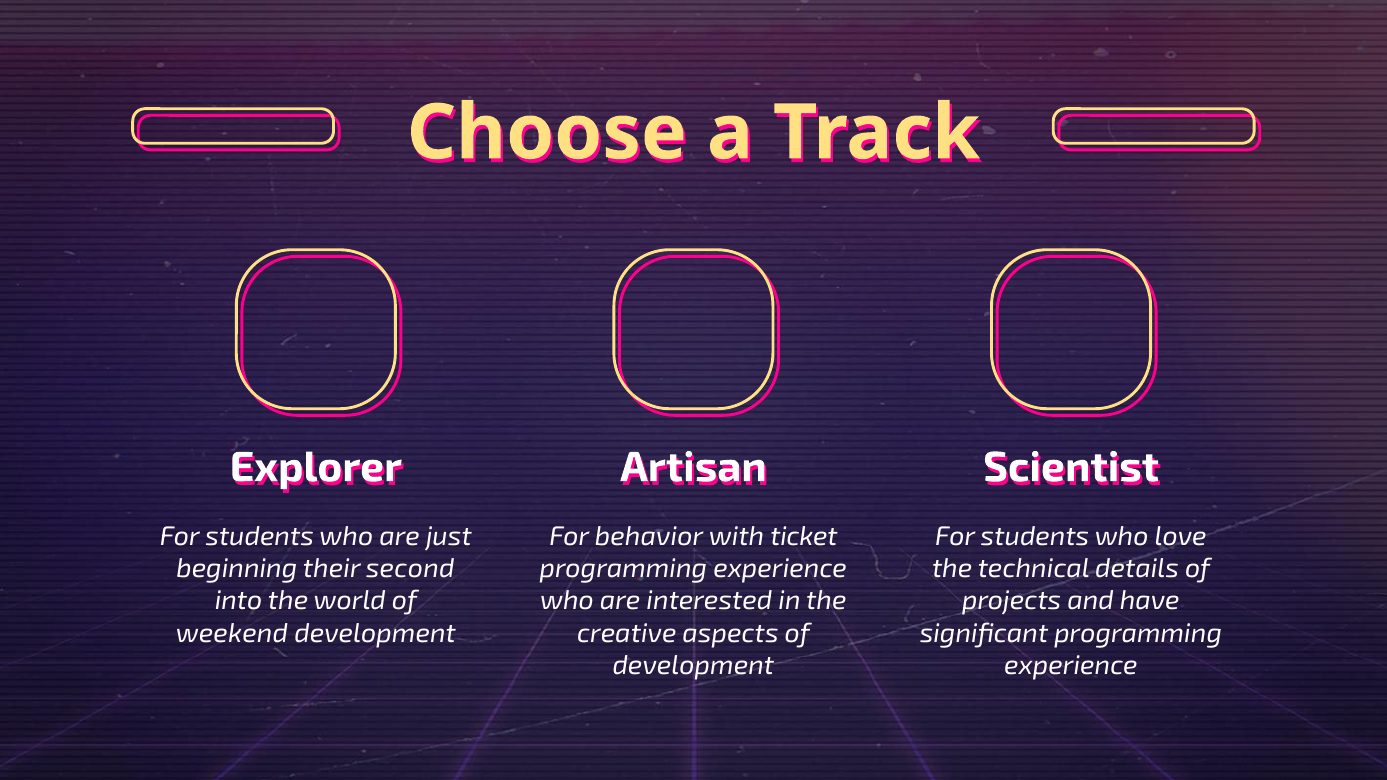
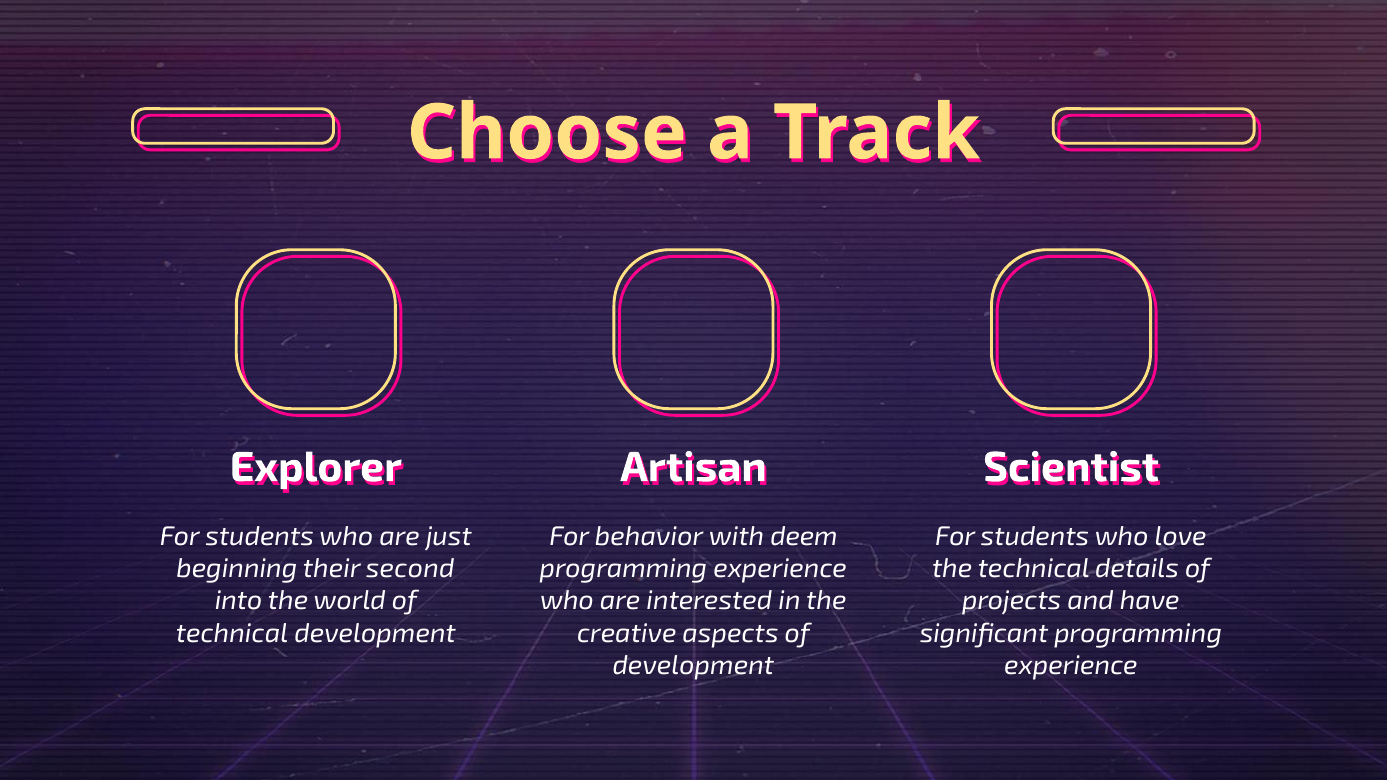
ticket: ticket -> deem
weekend at (232, 633): weekend -> technical
